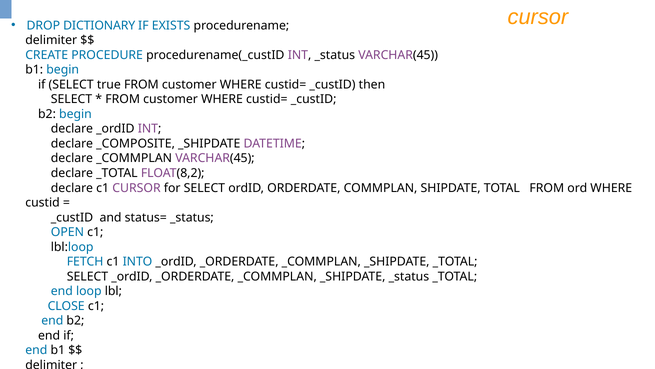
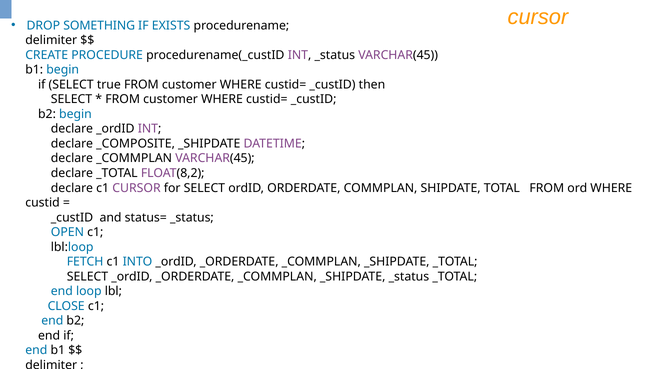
DICTIONARY: DICTIONARY -> SOMETHING
